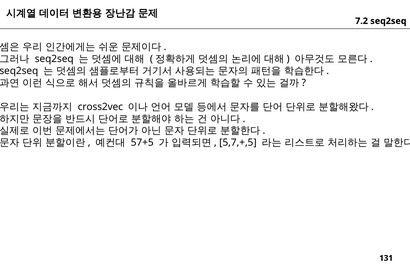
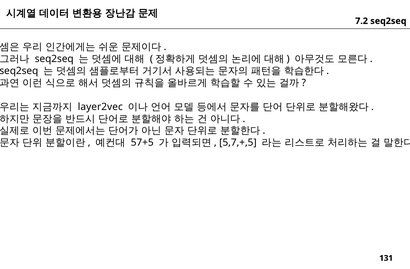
cross2vec: cross2vec -> layer2vec
